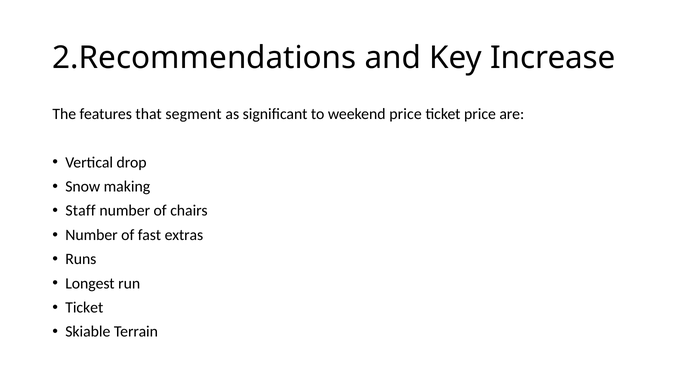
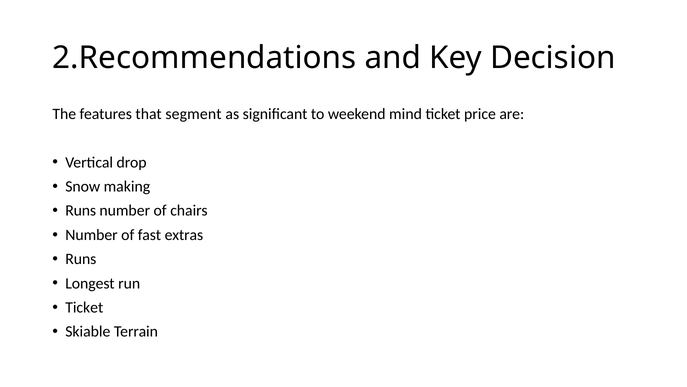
Increase: Increase -> Decision
weekend price: price -> mind
Staff at (81, 210): Staff -> Runs
